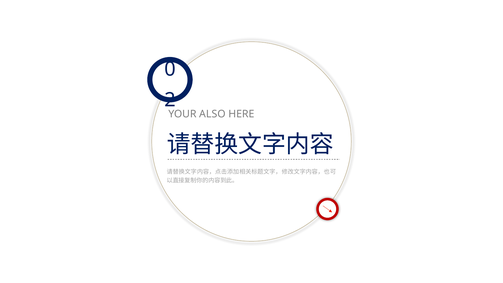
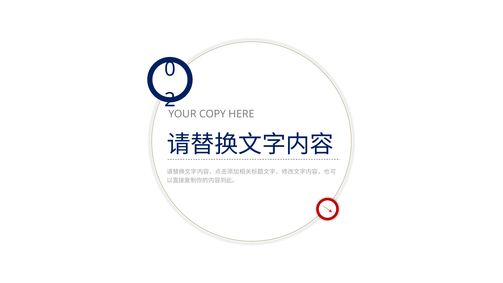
ALSO: ALSO -> COPY
